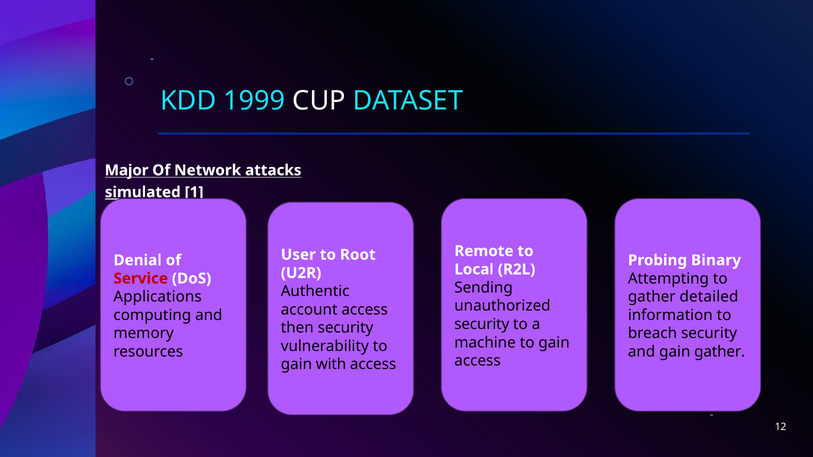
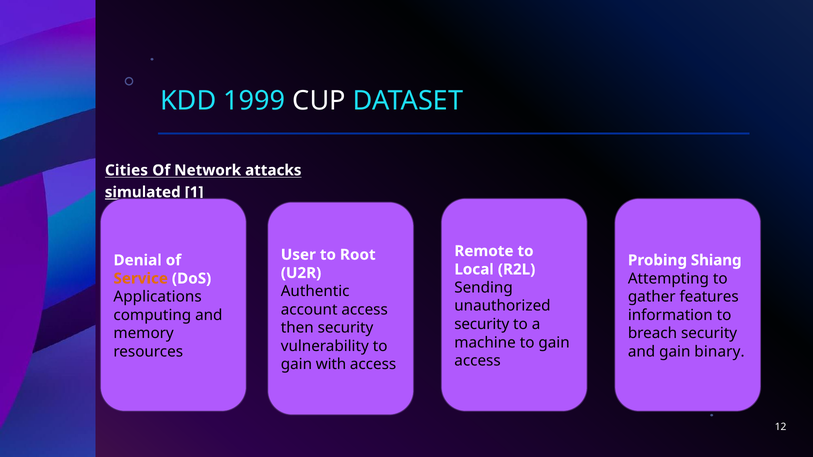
Major: Major -> Cities
Binary: Binary -> Shiang
Service colour: red -> orange
detailed: detailed -> features
gain gather: gather -> binary
